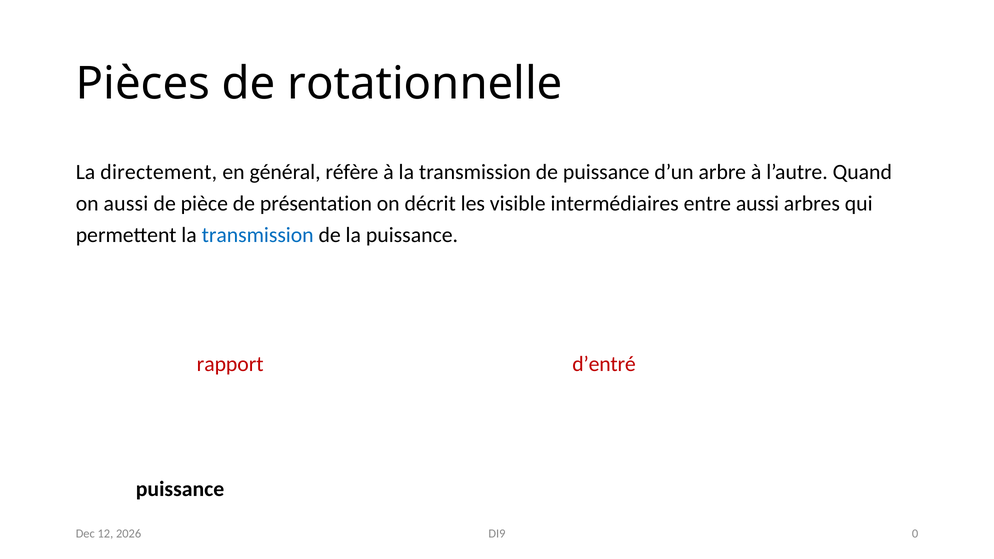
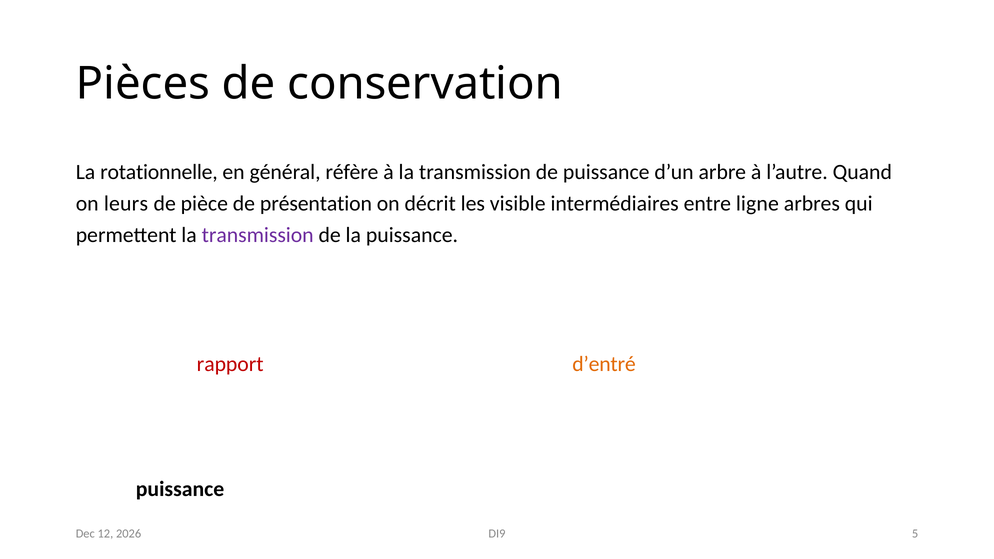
Pièces de rotationnelle: rotationnelle -> conservation
La directement: directement -> rotationnelle
on aussi: aussi -> leurs
entre aussi: aussi -> ligne
transmission at (258, 235) colour: blue -> purple
d’entré colour: red -> orange
0: 0 -> 5
